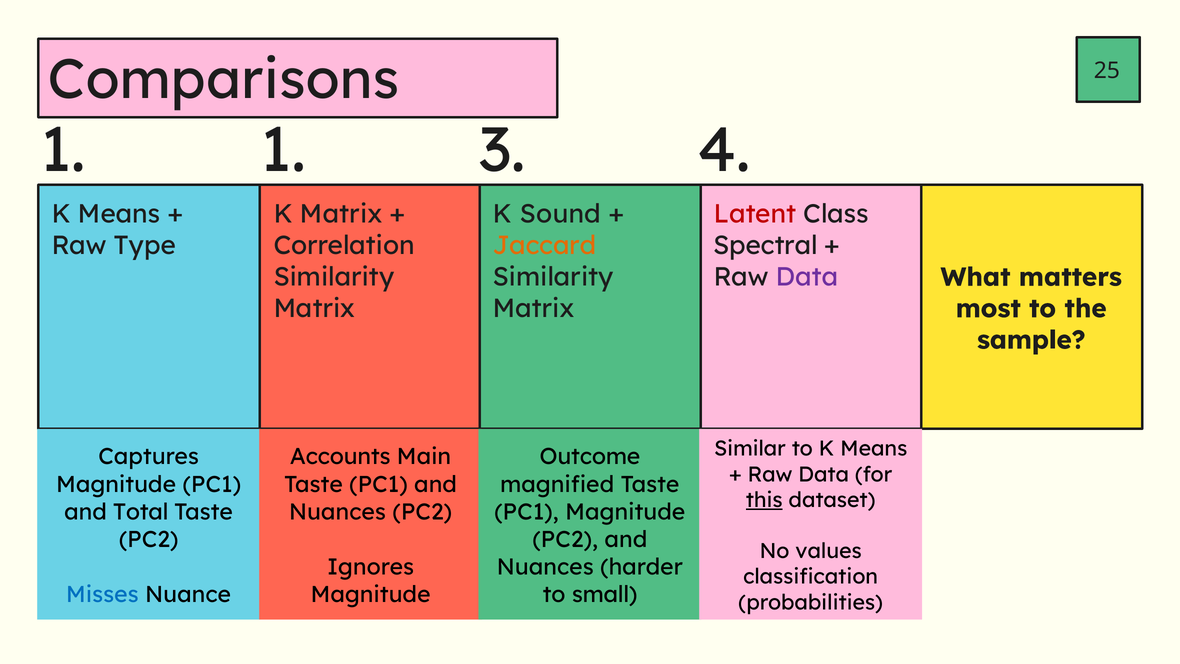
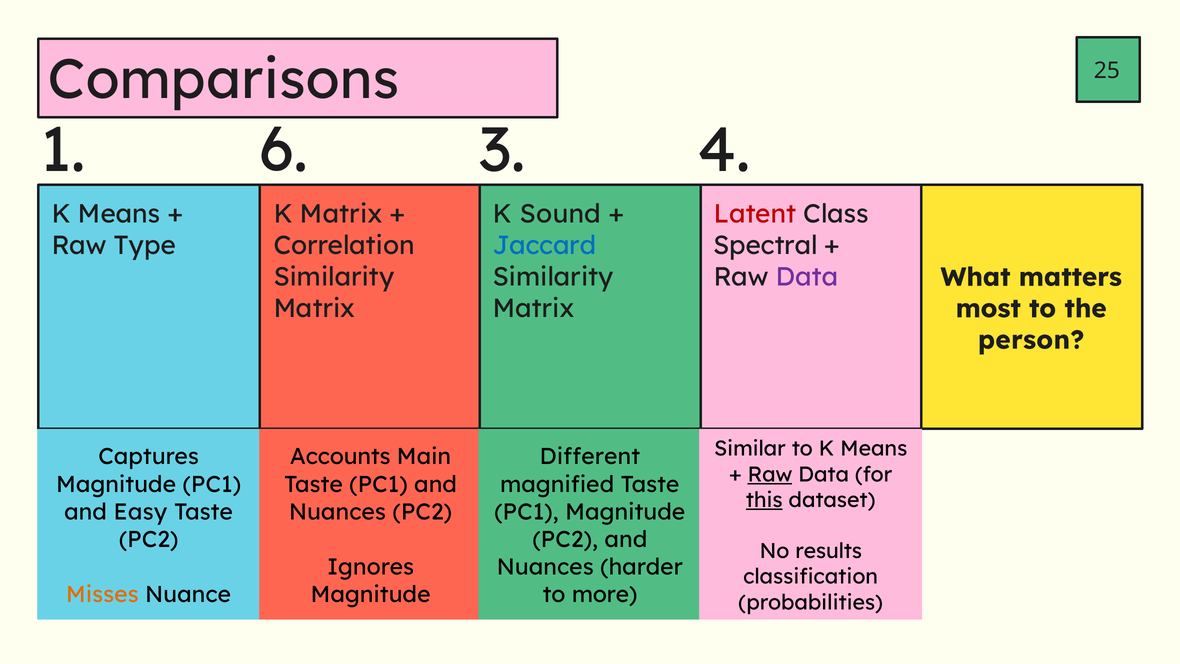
1 1: 1 -> 6
Jaccard colour: orange -> blue
sample: sample -> person
Outcome: Outcome -> Different
Raw at (770, 474) underline: none -> present
Total: Total -> Easy
values: values -> results
Misses colour: blue -> orange
small: small -> more
